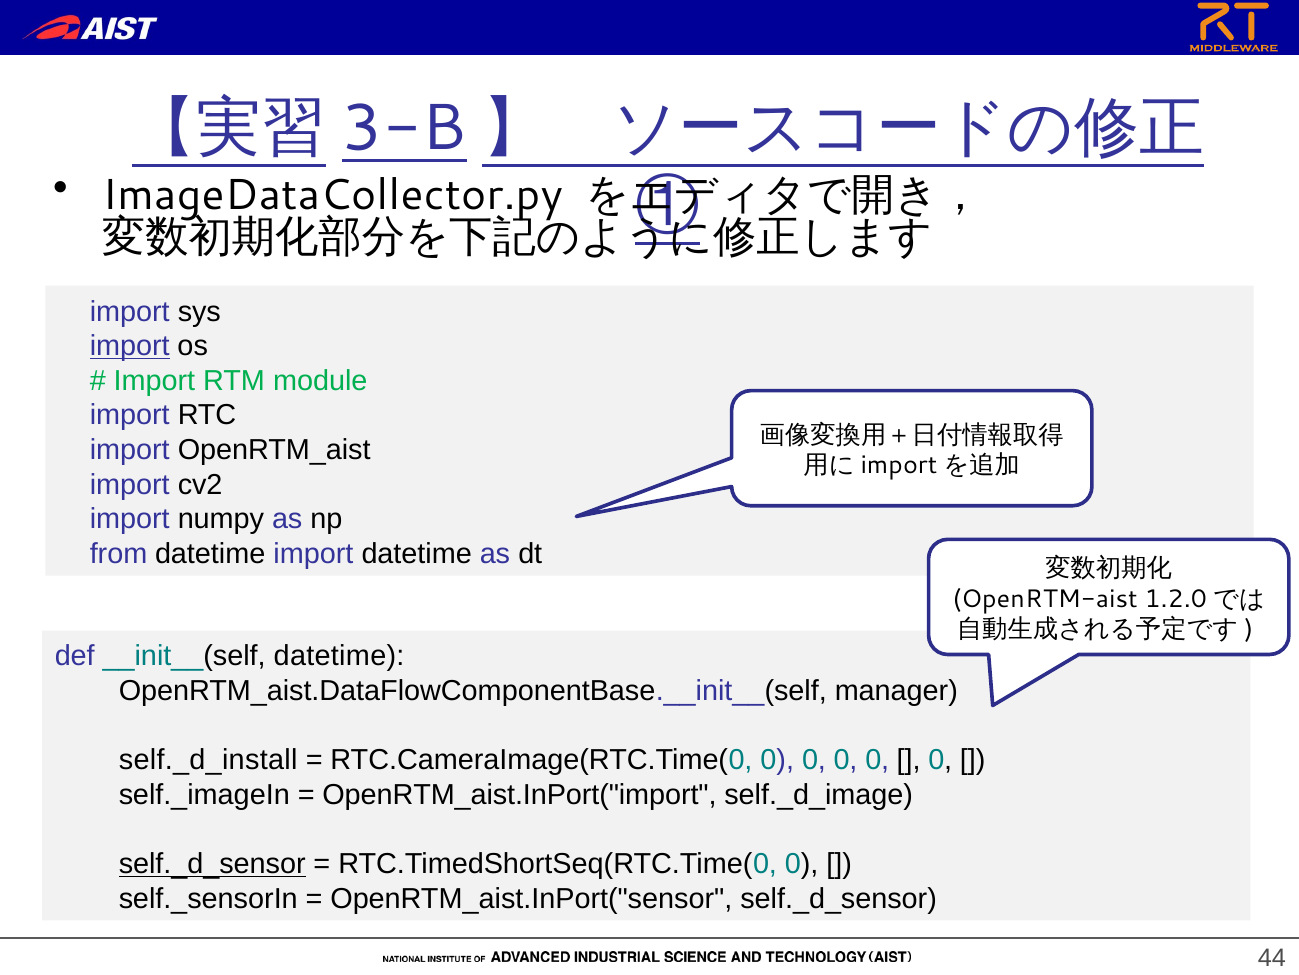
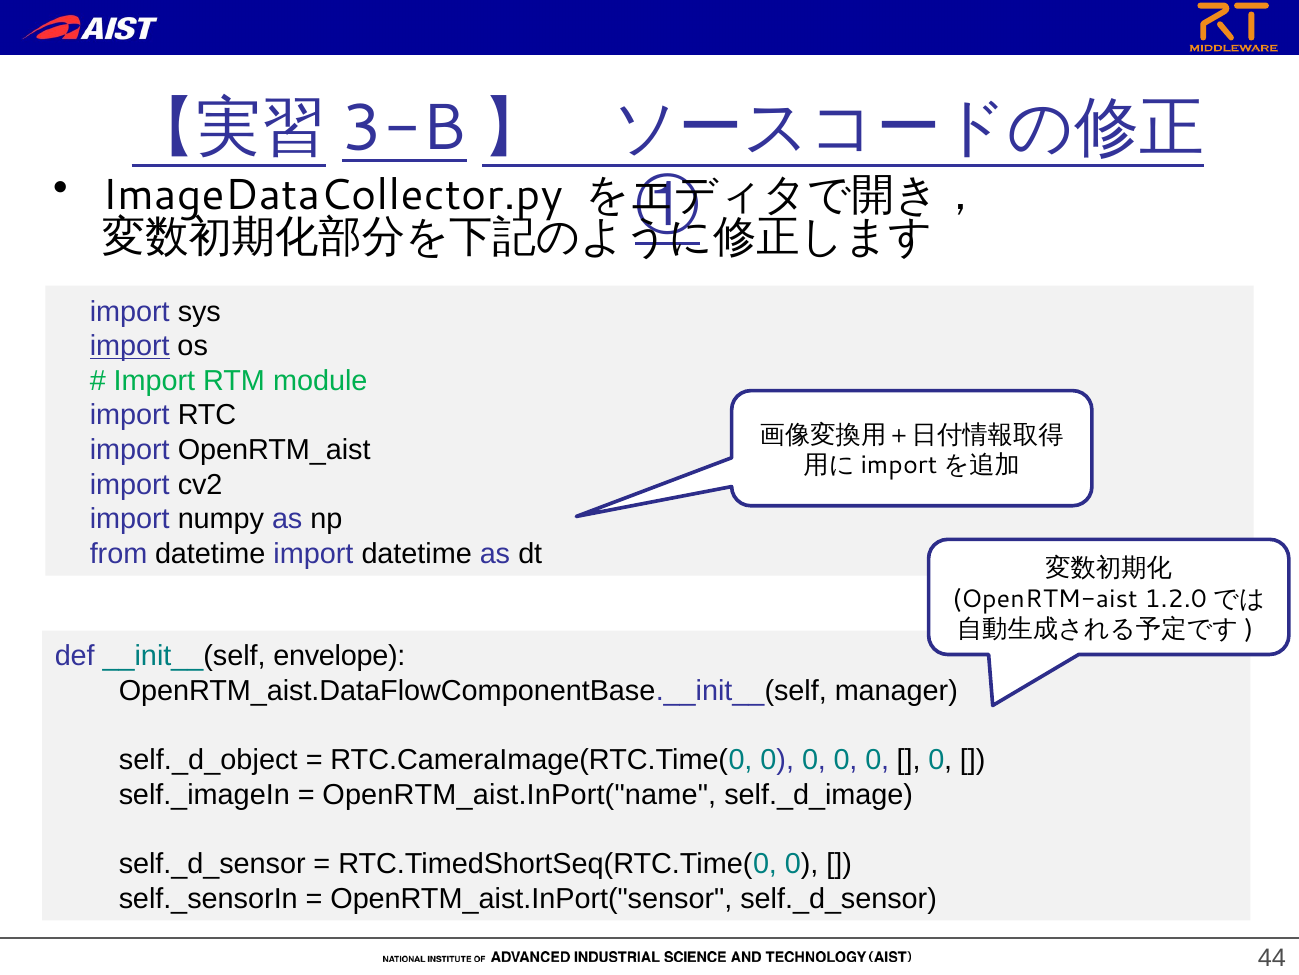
__init__(self datetime: datetime -> envelope
self._d_install: self._d_install -> self._d_object
OpenRTM_aist.InPort("import: OpenRTM_aist.InPort("import -> OpenRTM_aist.InPort("name
self._d_sensor at (212, 864) underline: present -> none
